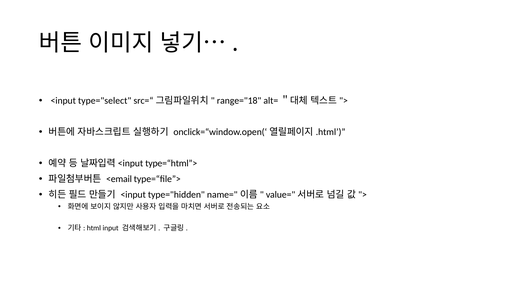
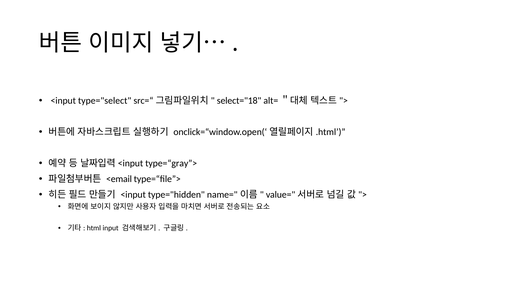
range="18: range="18 -> select="18
type=“html”>: type=“html”> -> type=“gray”>
